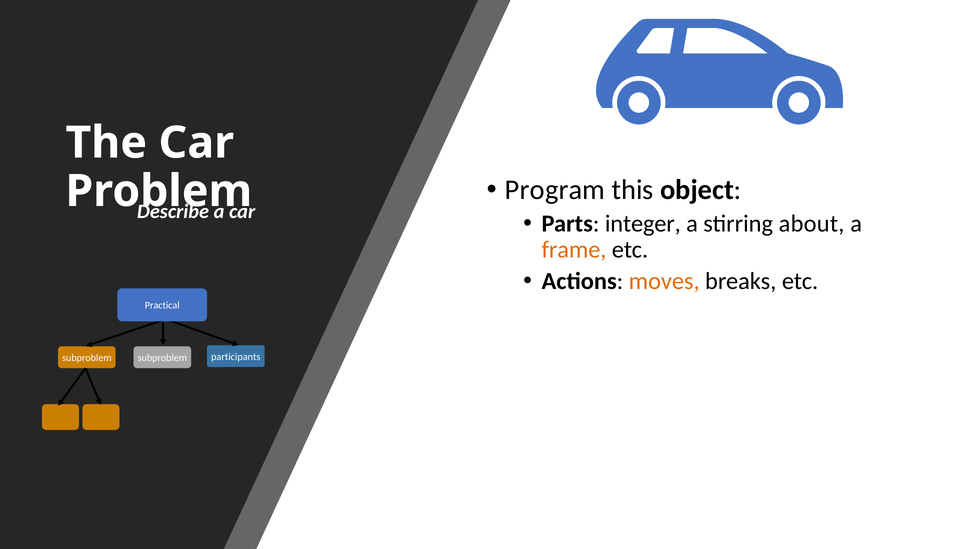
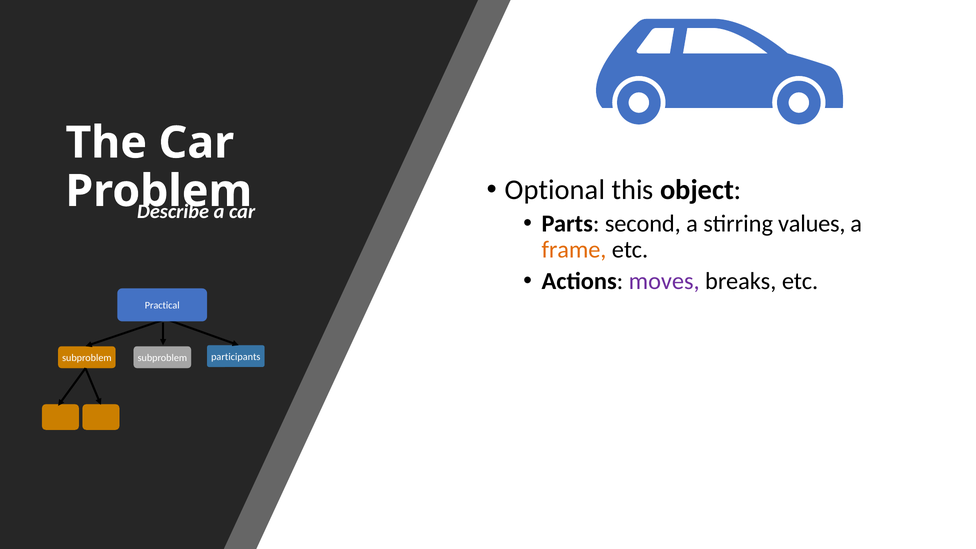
Program: Program -> Optional
integer: integer -> second
about: about -> values
moves colour: orange -> purple
